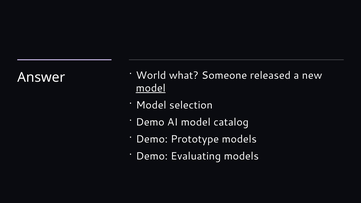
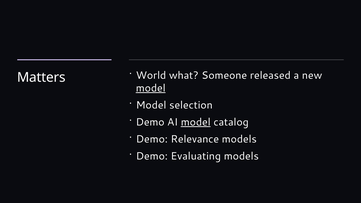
Answer: Answer -> Matters
model at (196, 122) underline: none -> present
Prototype: Prototype -> Relevance
